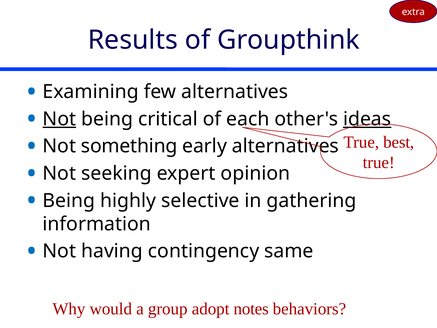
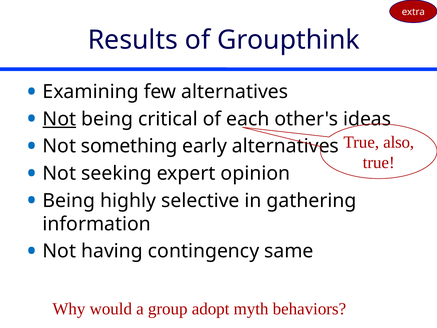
ideas underline: present -> none
best: best -> also
notes: notes -> myth
